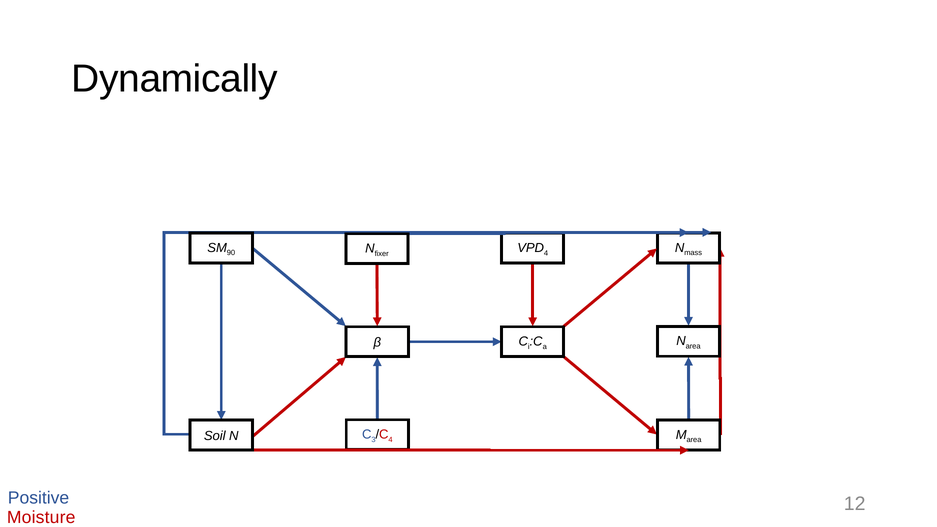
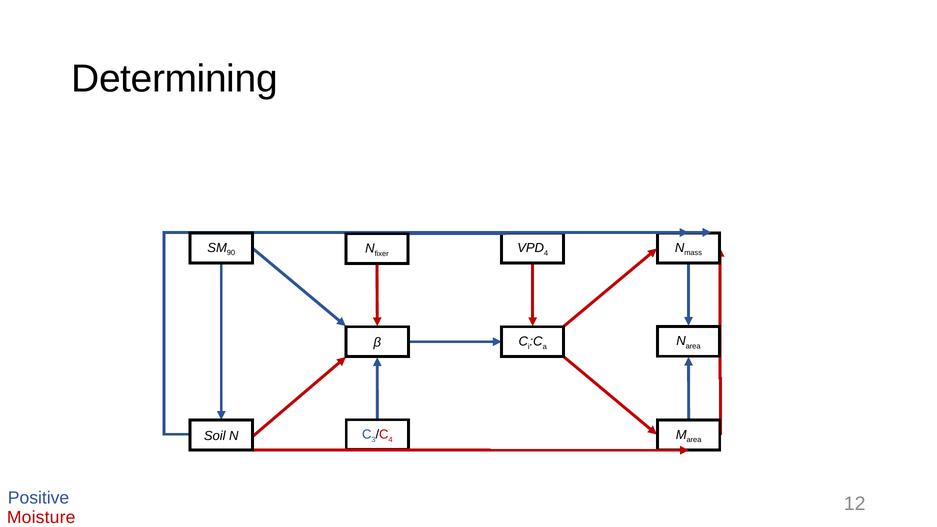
Dynamically: Dynamically -> Determining
